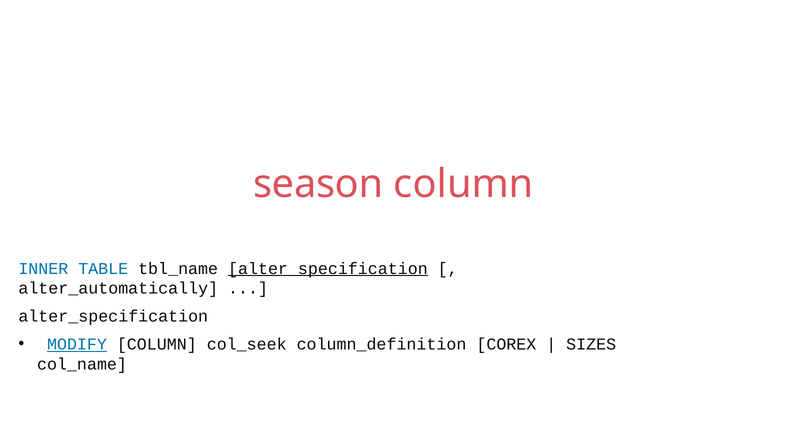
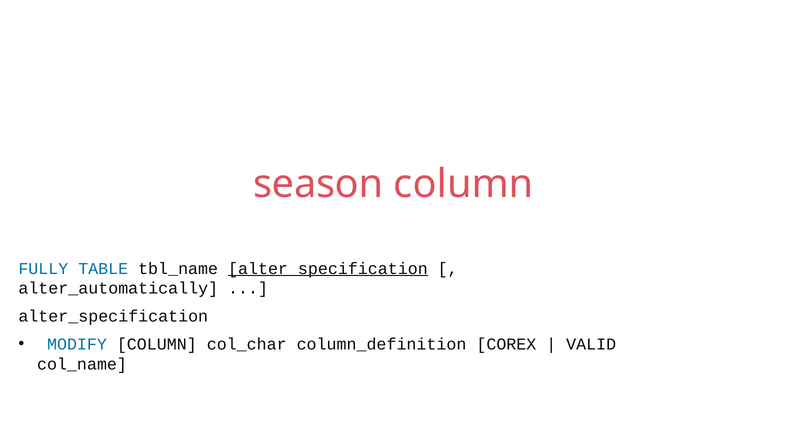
INNER: INNER -> FULLY
MODIFY underline: present -> none
col_seek: col_seek -> col_char
SIZES: SIZES -> VALID
